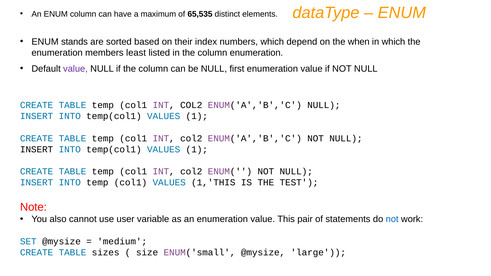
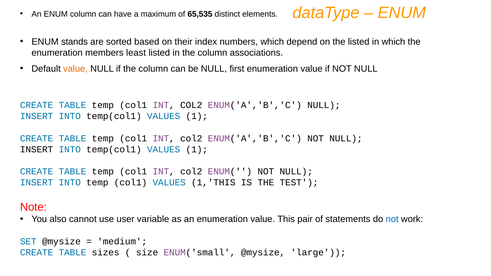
the when: when -> listed
column enumeration: enumeration -> associations
value at (75, 69) colour: purple -> orange
